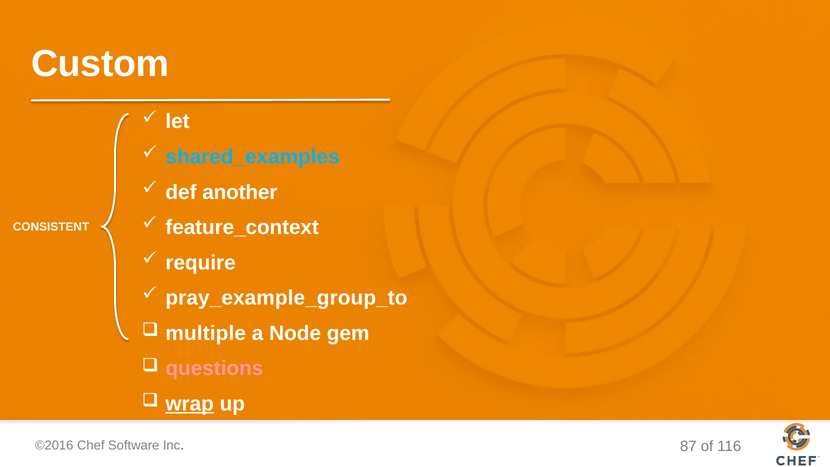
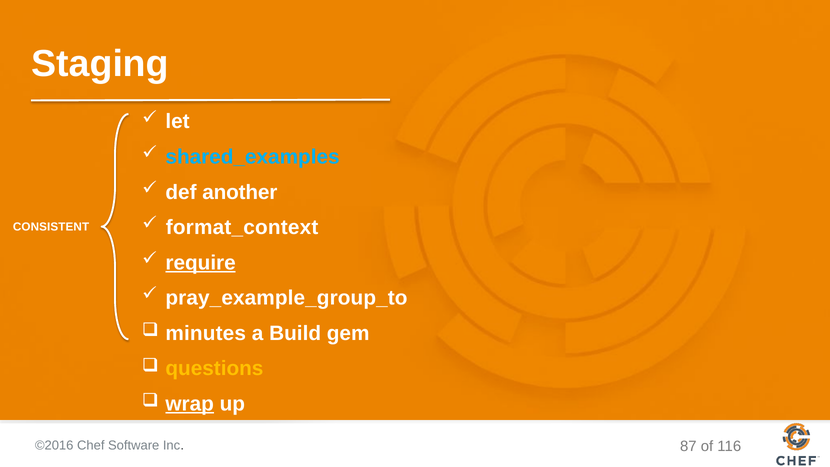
Custom: Custom -> Staging
feature_context: feature_context -> format_context
require underline: none -> present
multiple: multiple -> minutes
Node: Node -> Build
questions colour: pink -> yellow
